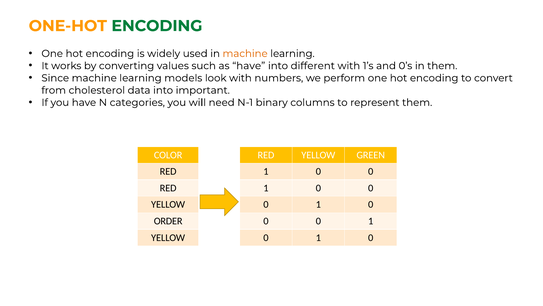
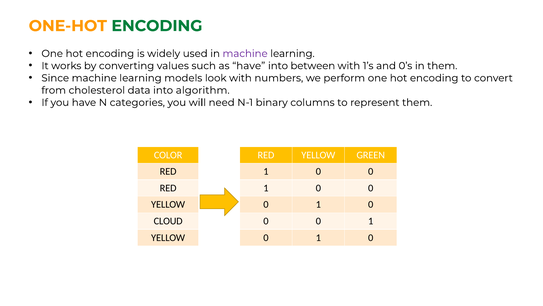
machine at (245, 53) colour: orange -> purple
different: different -> between
important: important -> algorithm
ORDER: ORDER -> CLOUD
